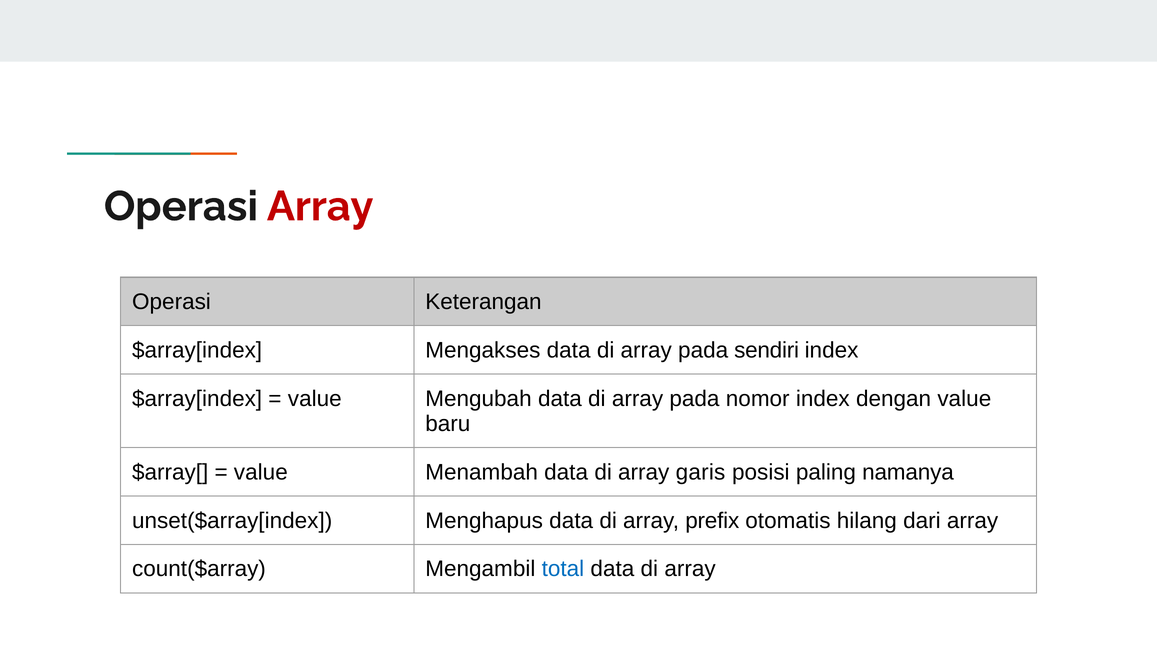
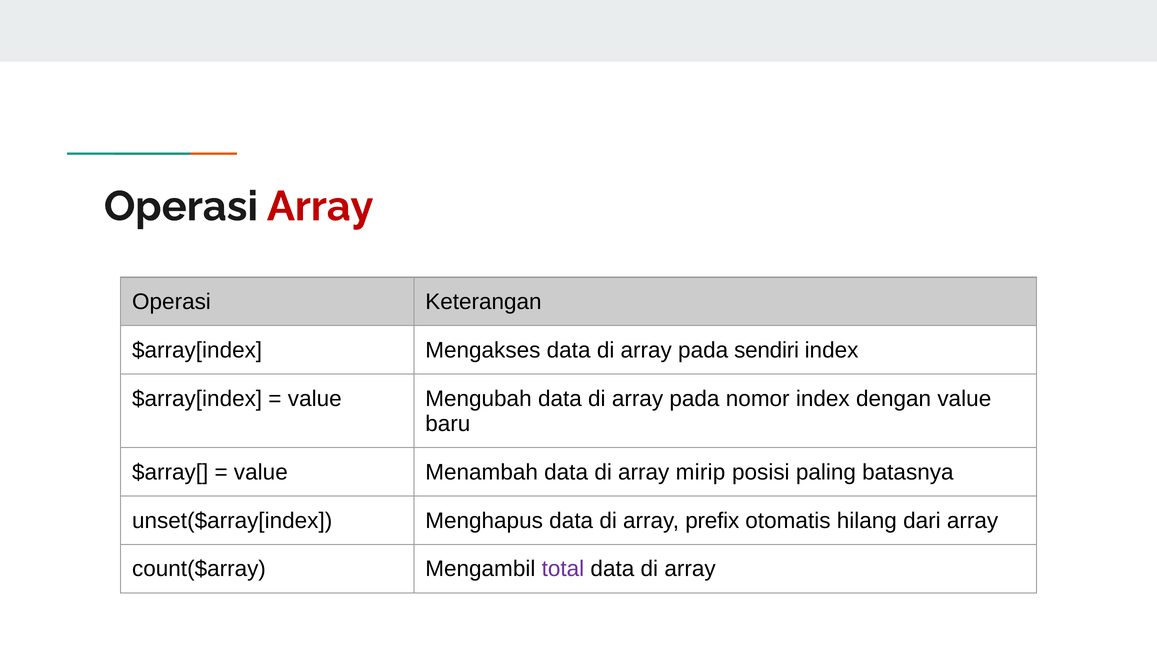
garis: garis -> mirip
namanya: namanya -> batasnya
total colour: blue -> purple
